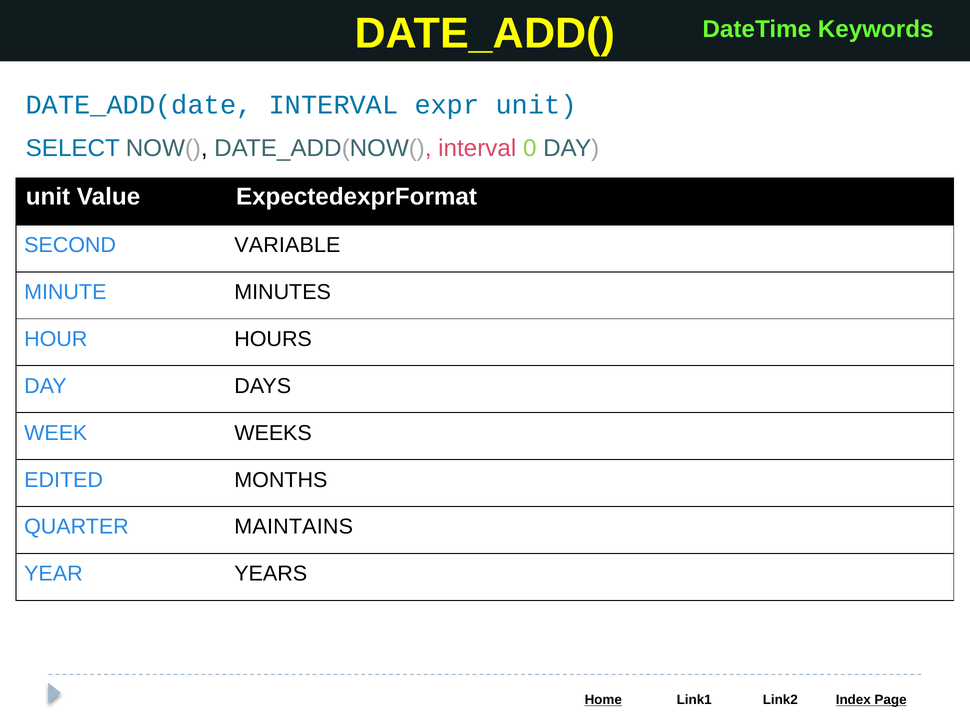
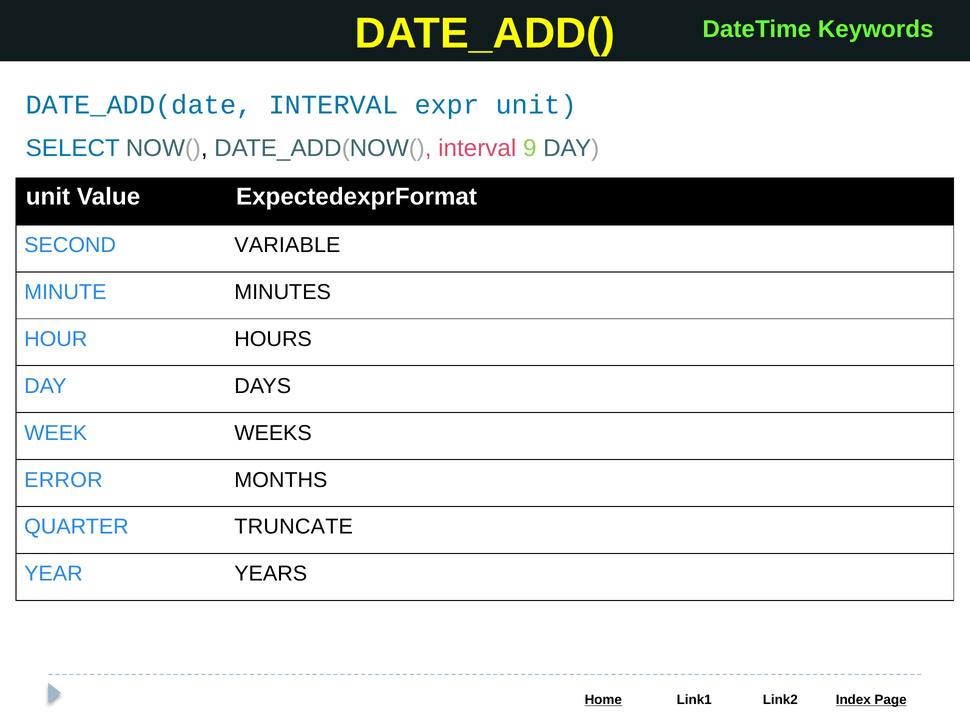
0: 0 -> 9
EDITED: EDITED -> ERROR
MAINTAINS: MAINTAINS -> TRUNCATE
